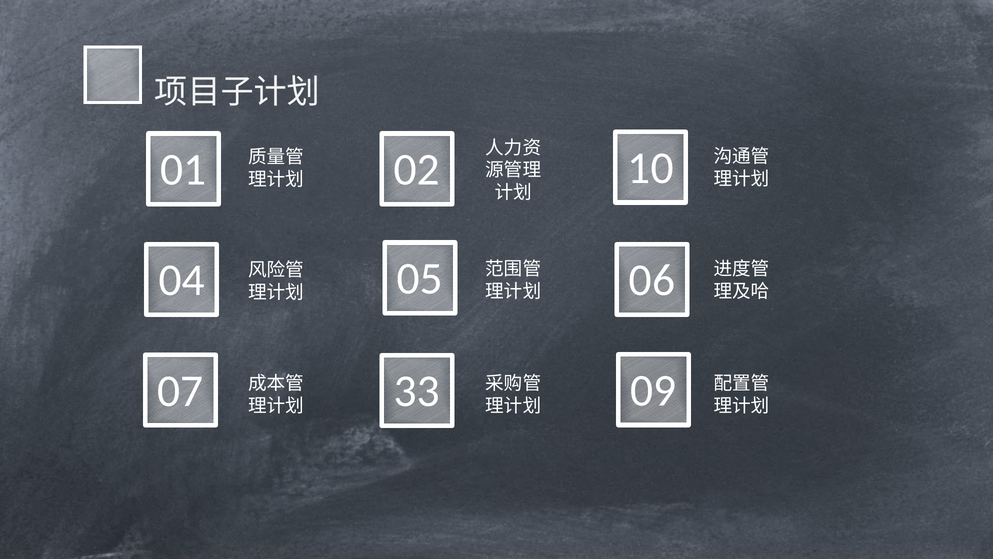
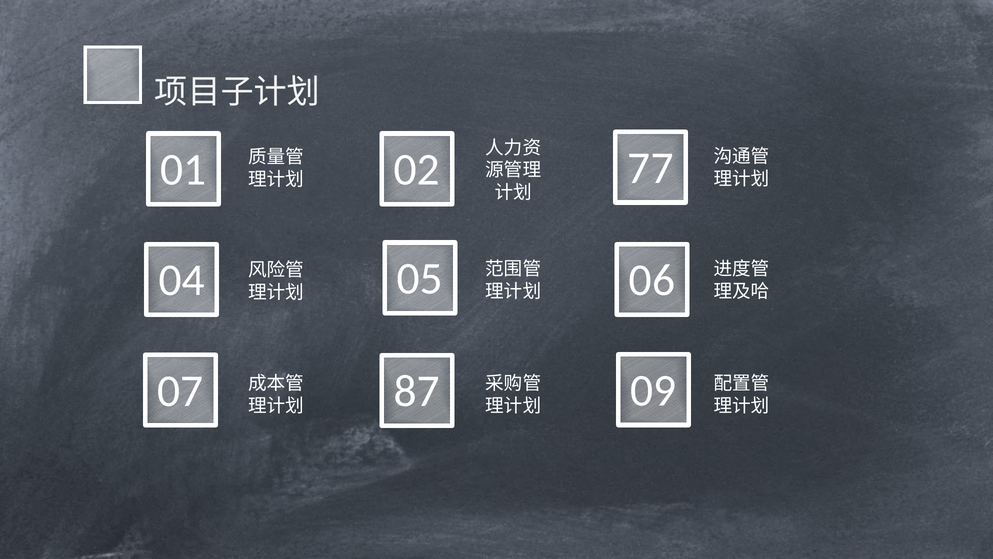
10: 10 -> 77
33: 33 -> 87
